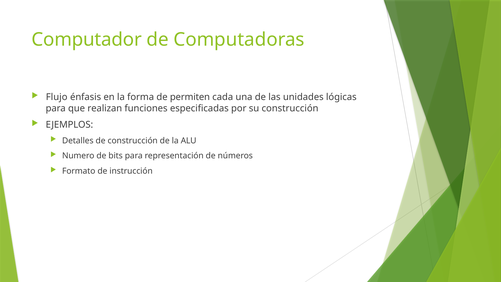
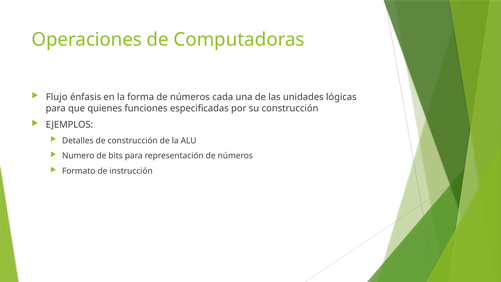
Computador: Computador -> Operaciones
forma de permiten: permiten -> números
realizan: realizan -> quienes
